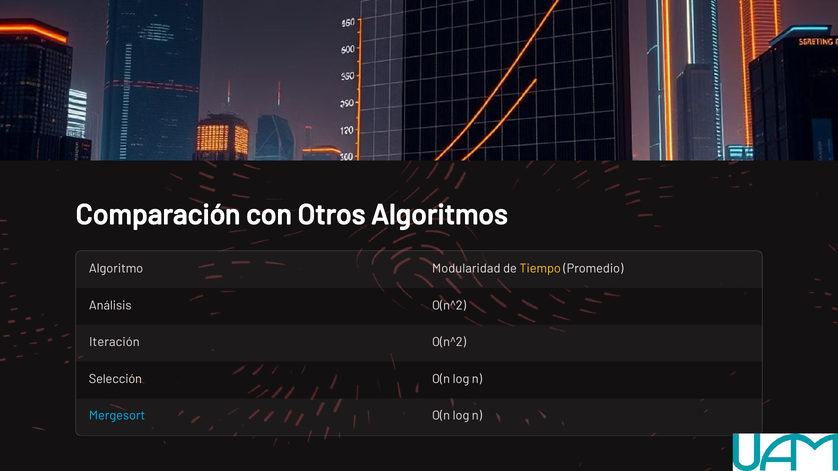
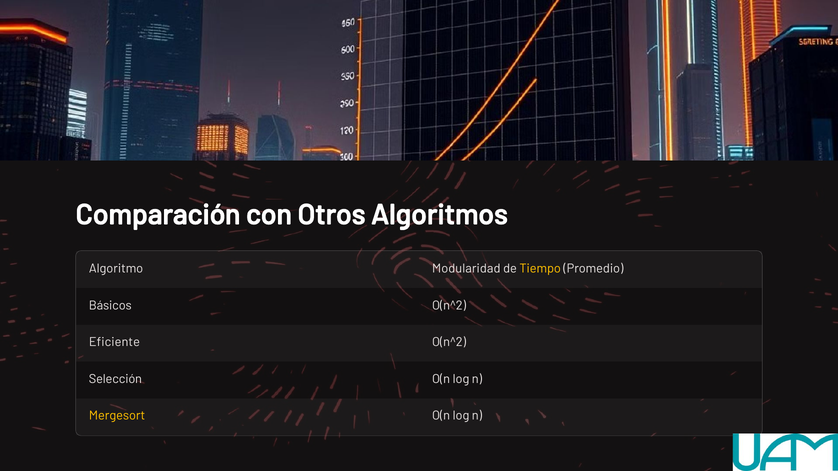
Análisis: Análisis -> Básicos
Iteración: Iteración -> Eficiente
Mergesort colour: light blue -> yellow
